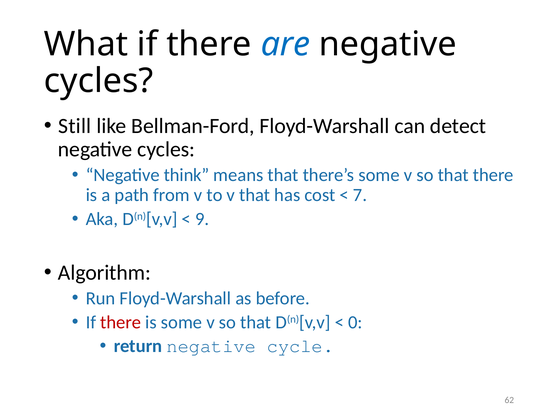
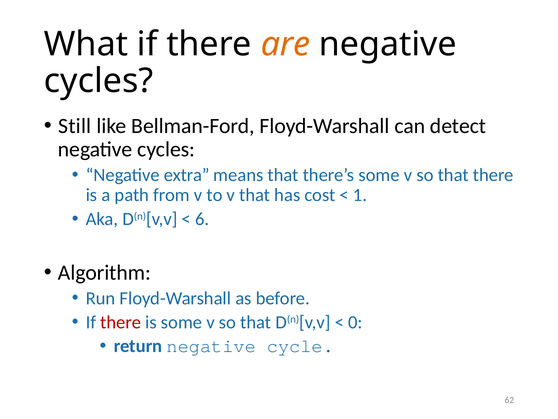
are colour: blue -> orange
think: think -> extra
7: 7 -> 1
9: 9 -> 6
